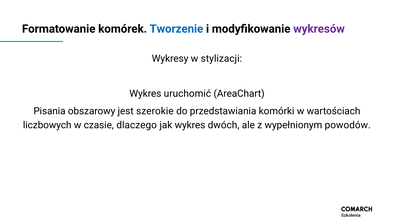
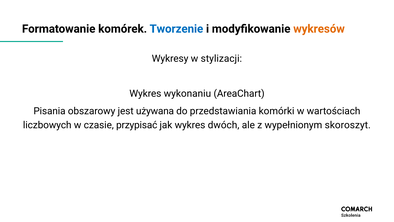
wykresów colour: purple -> orange
uruchomić: uruchomić -> wykonaniu
szerokie: szerokie -> używana
dlaczego: dlaczego -> przypisać
powodów: powodów -> skoroszyt
